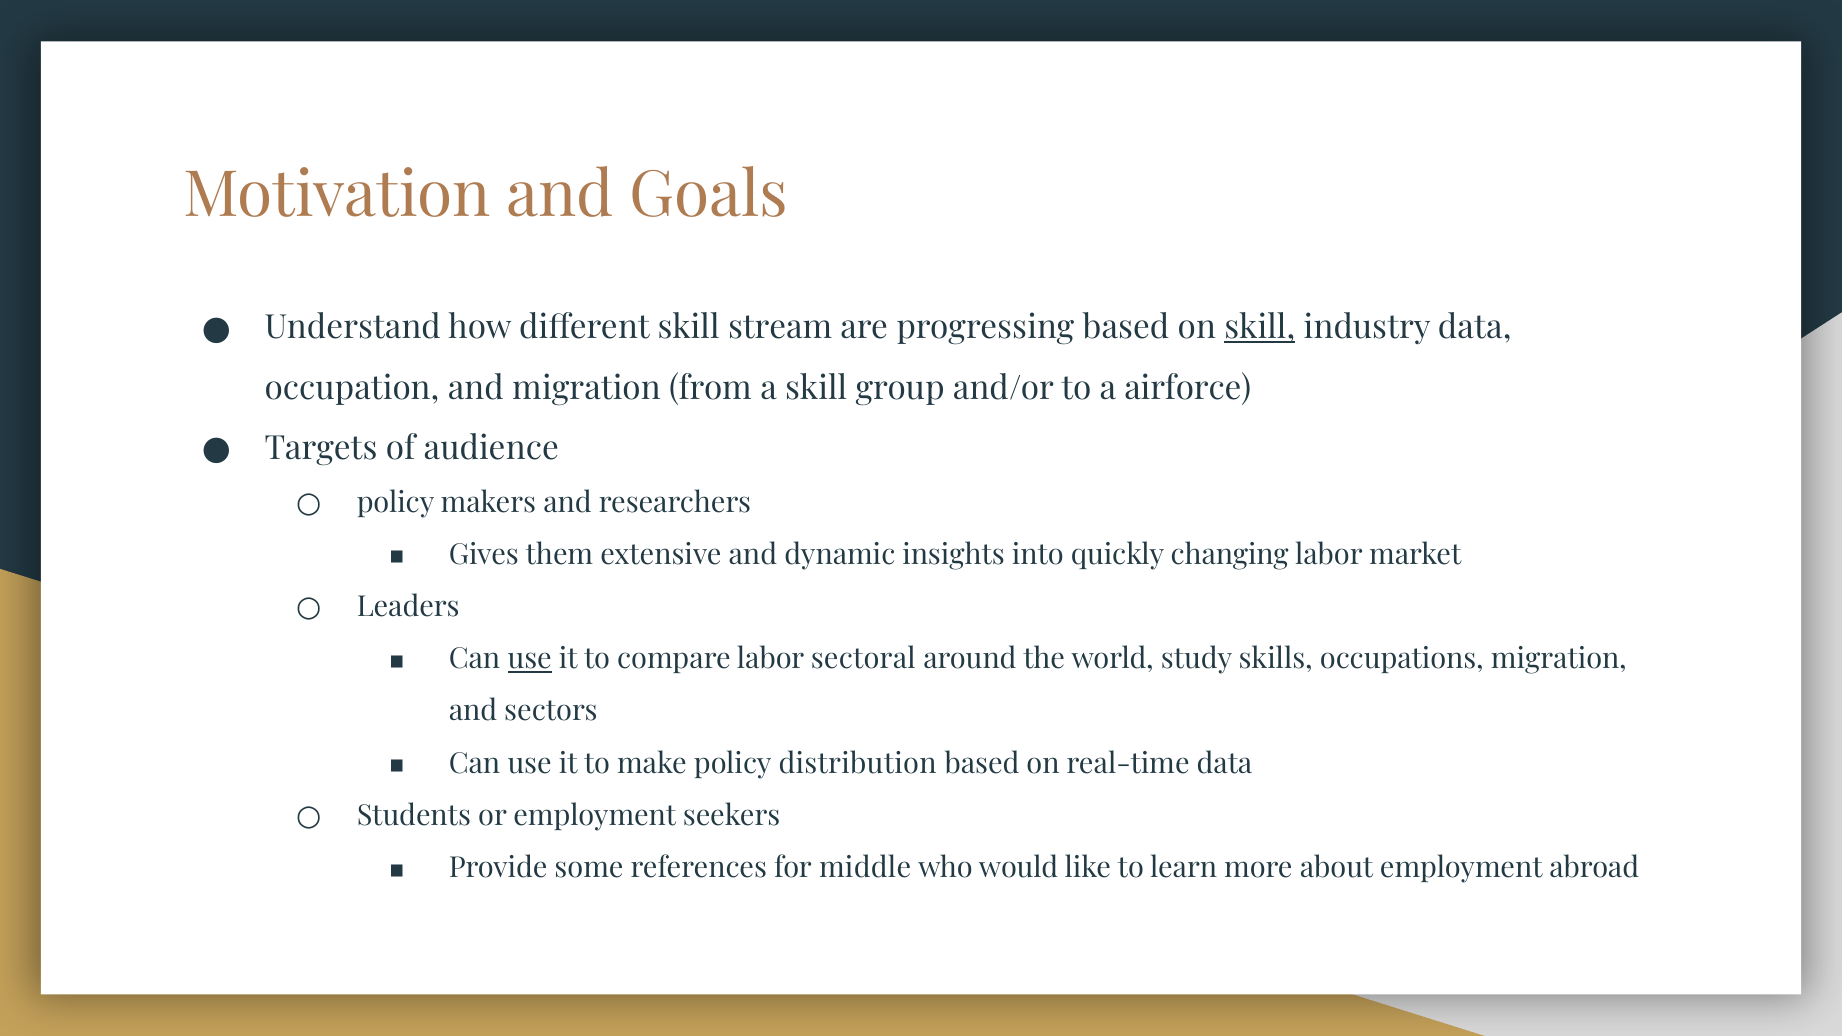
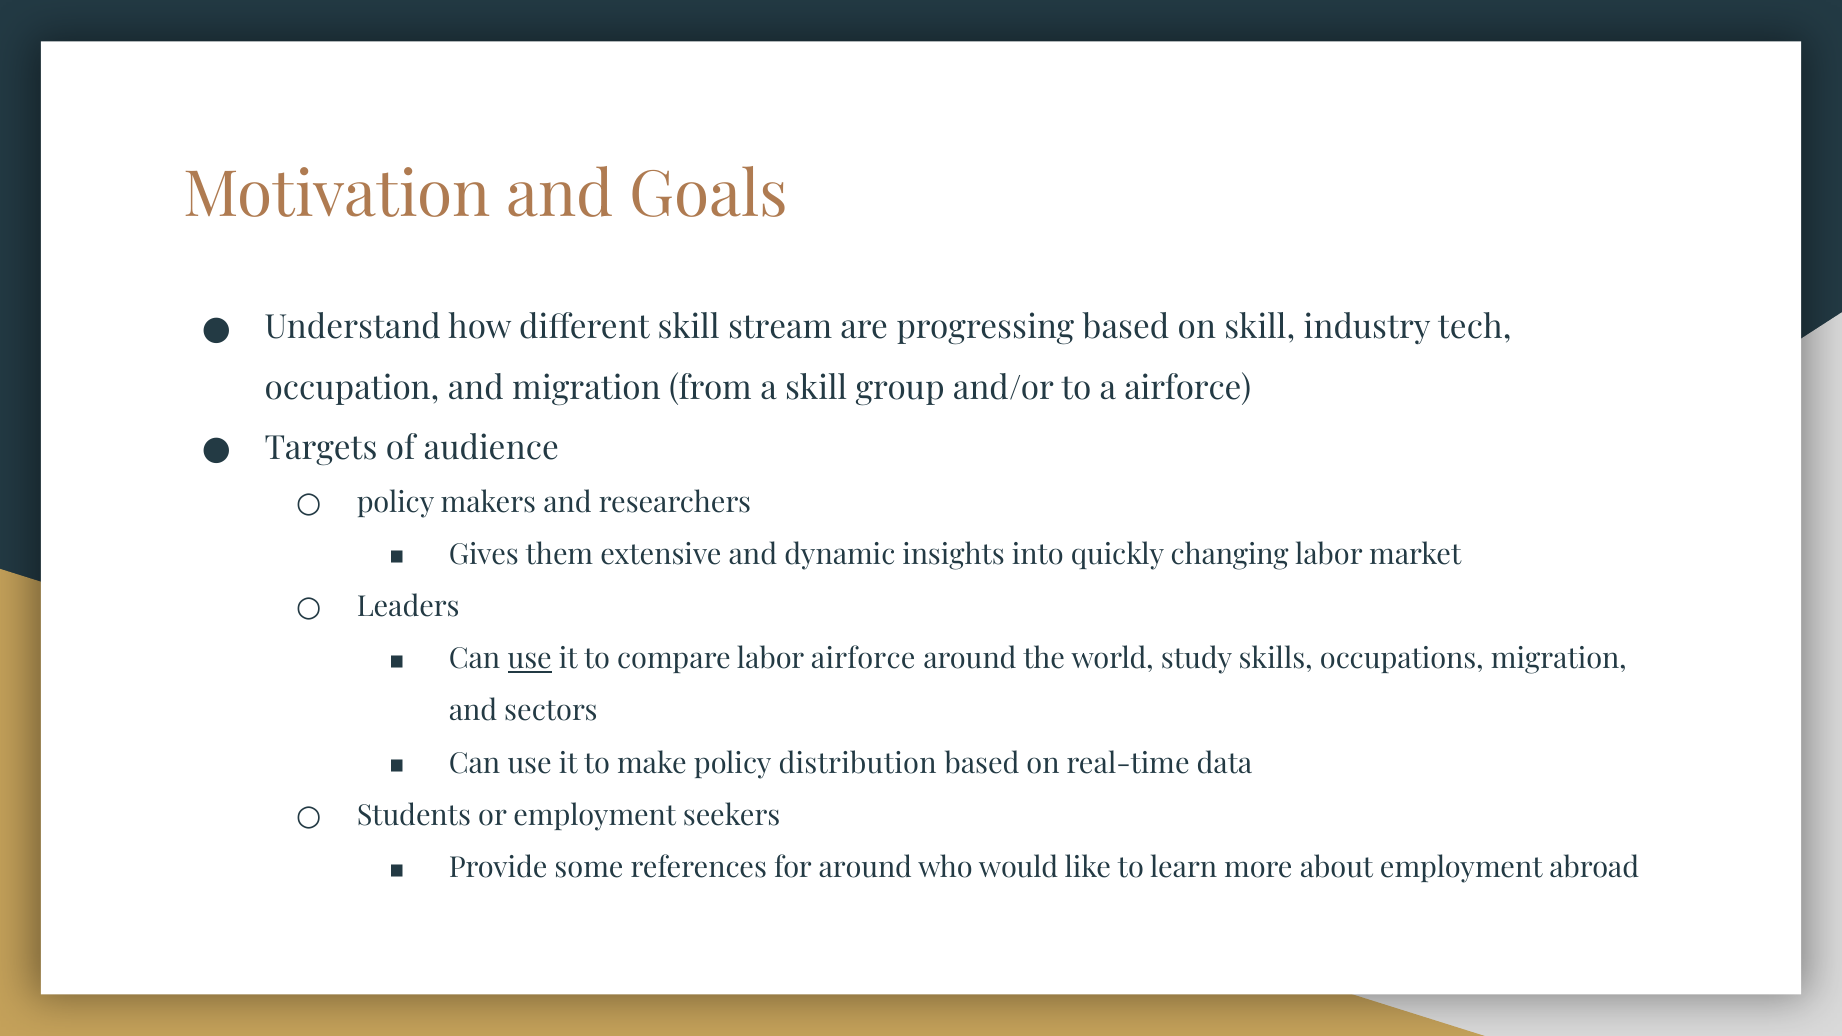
skill at (1260, 328) underline: present -> none
industry data: data -> tech
labor sectoral: sectoral -> airforce
for middle: middle -> around
